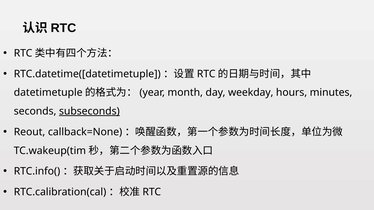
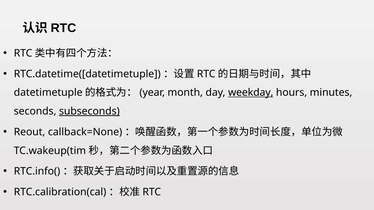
weekday underline: none -> present
